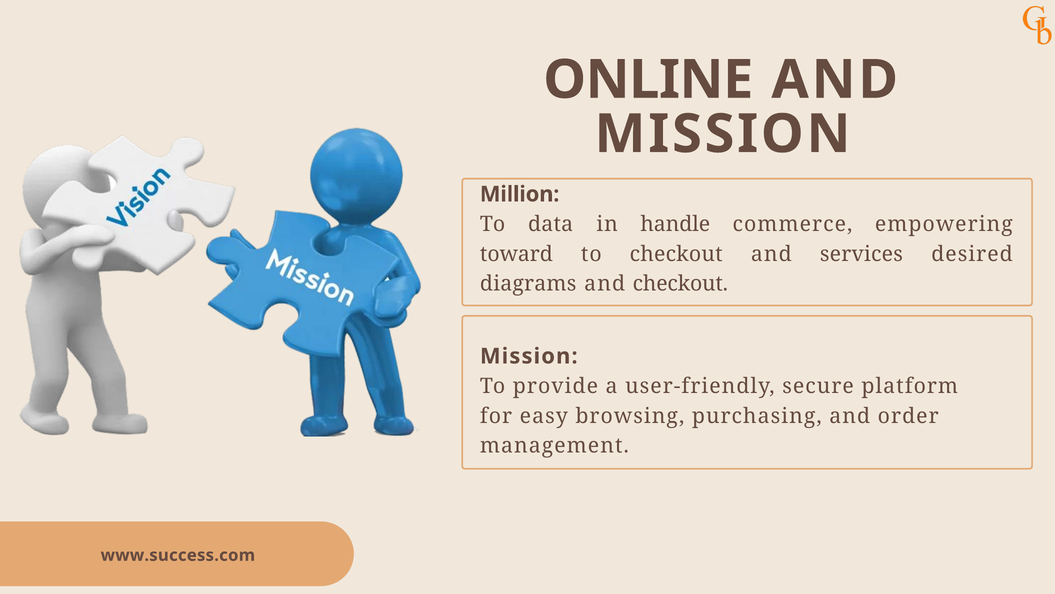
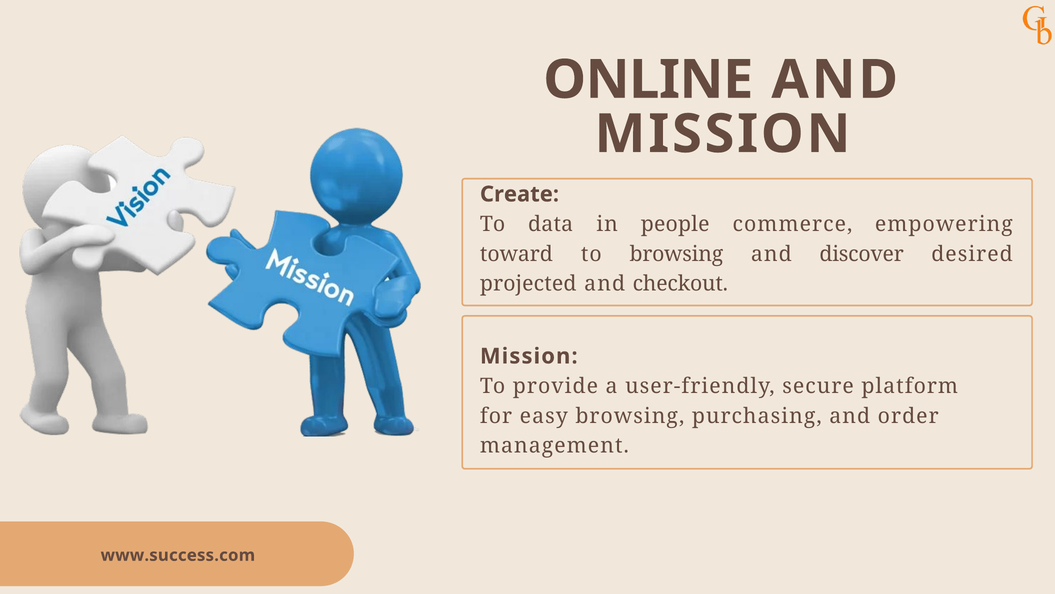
Million: Million -> Create
handle: handle -> people
to checkout: checkout -> browsing
services: services -> discover
diagrams: diagrams -> projected
